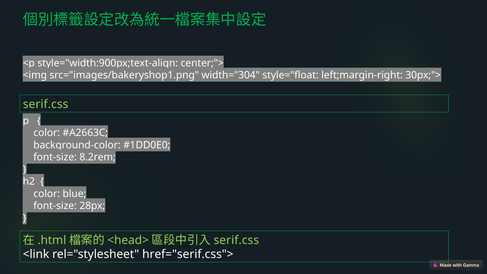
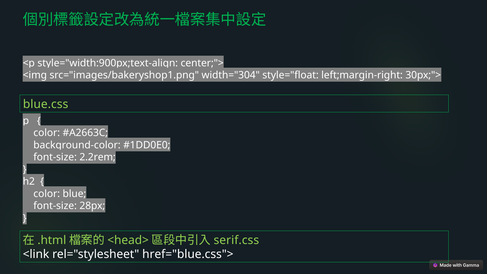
serif.css at (46, 104): serif.css -> blue.css
8.2rem: 8.2rem -> 2.2rem
href="serif.css">: href="serif.css"> -> href="blue.css">
